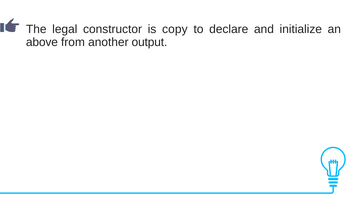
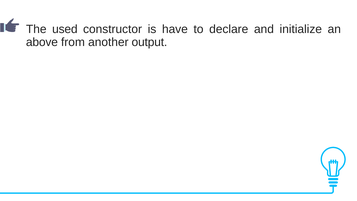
legal: legal -> used
copy: copy -> have
